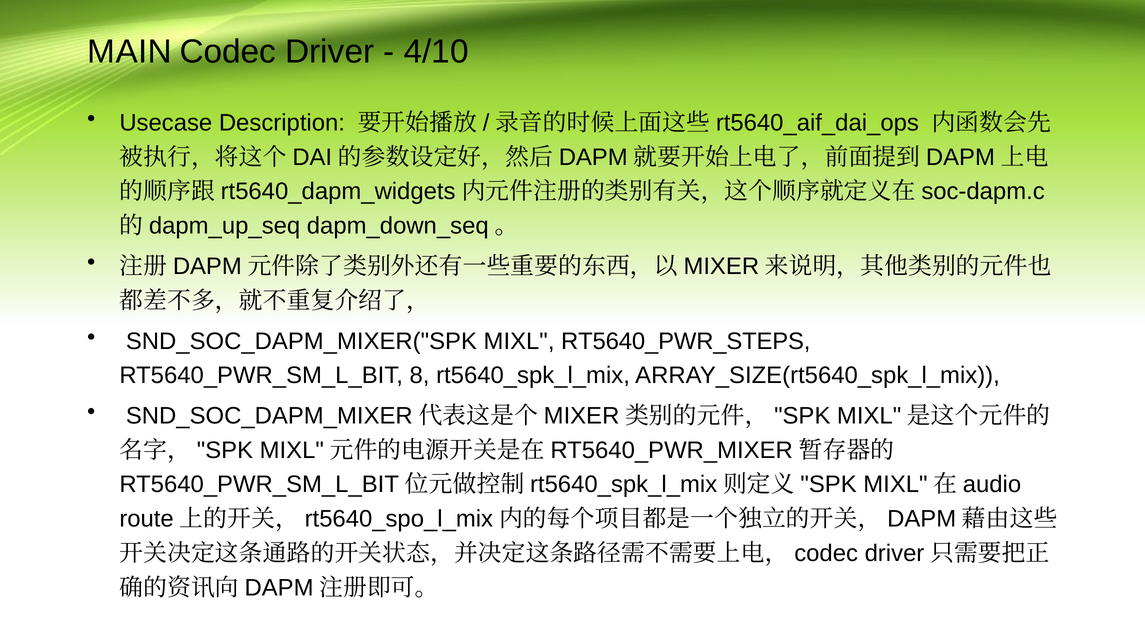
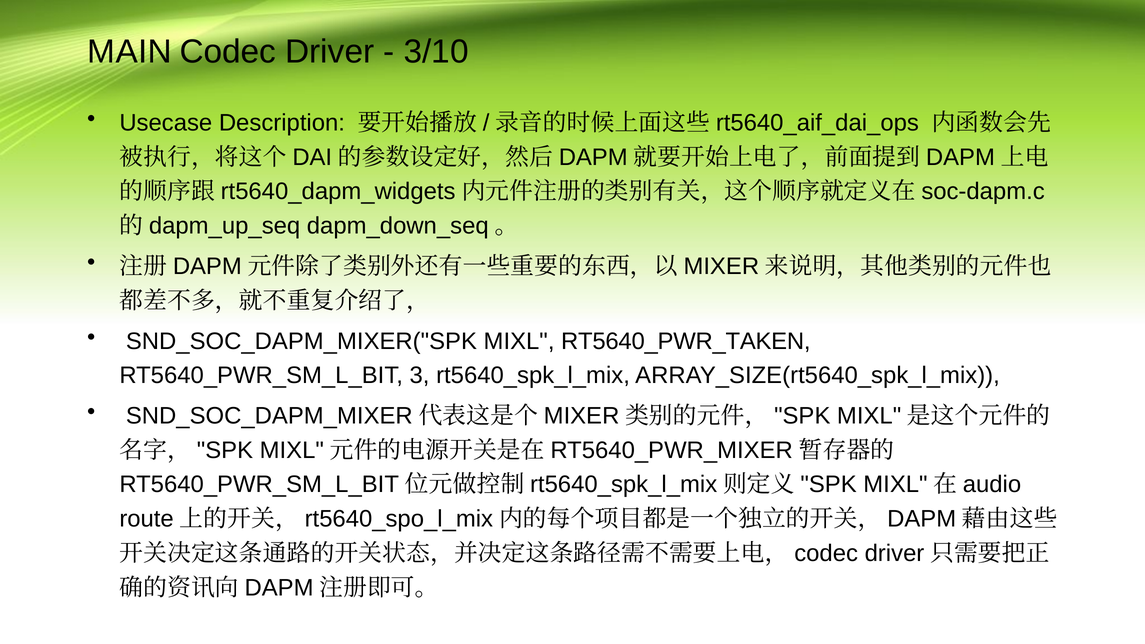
4/10: 4/10 -> 3/10
RT5640_PWR_STEPS: RT5640_PWR_STEPS -> RT5640_PWR_TAKEN
8: 8 -> 3
